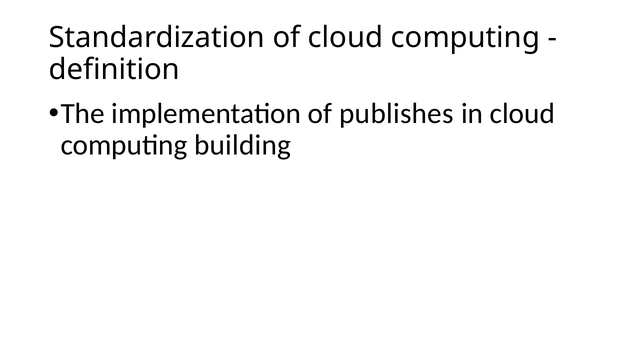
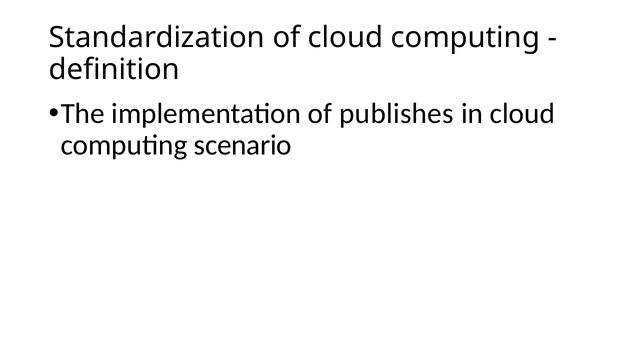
building: building -> scenario
